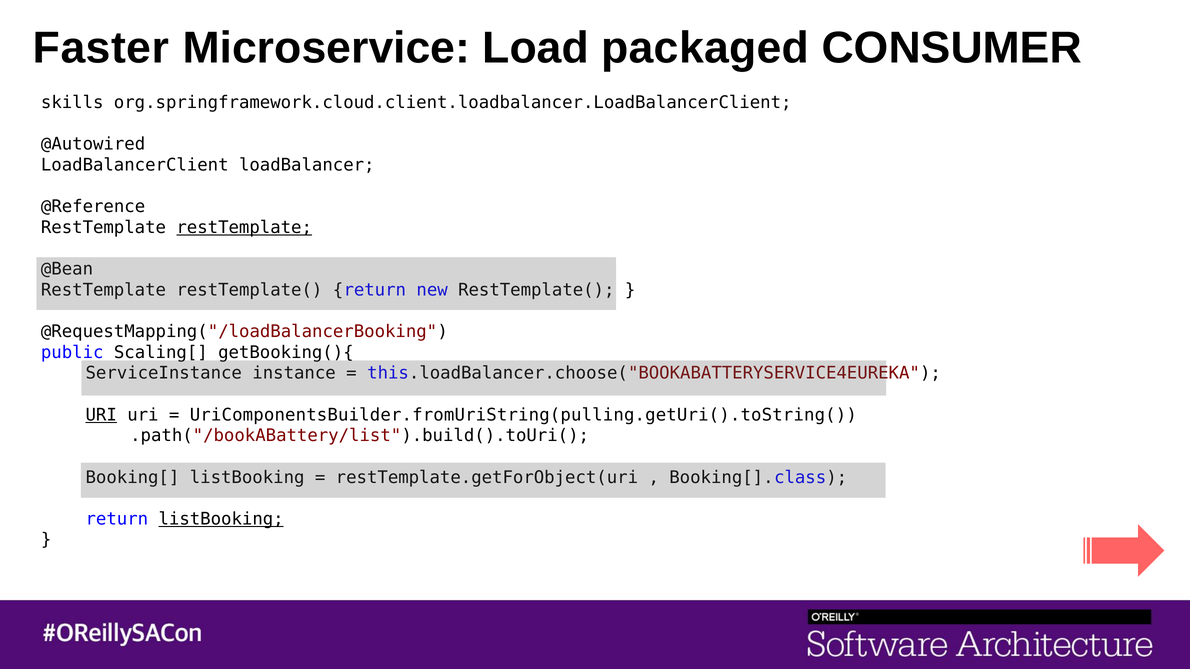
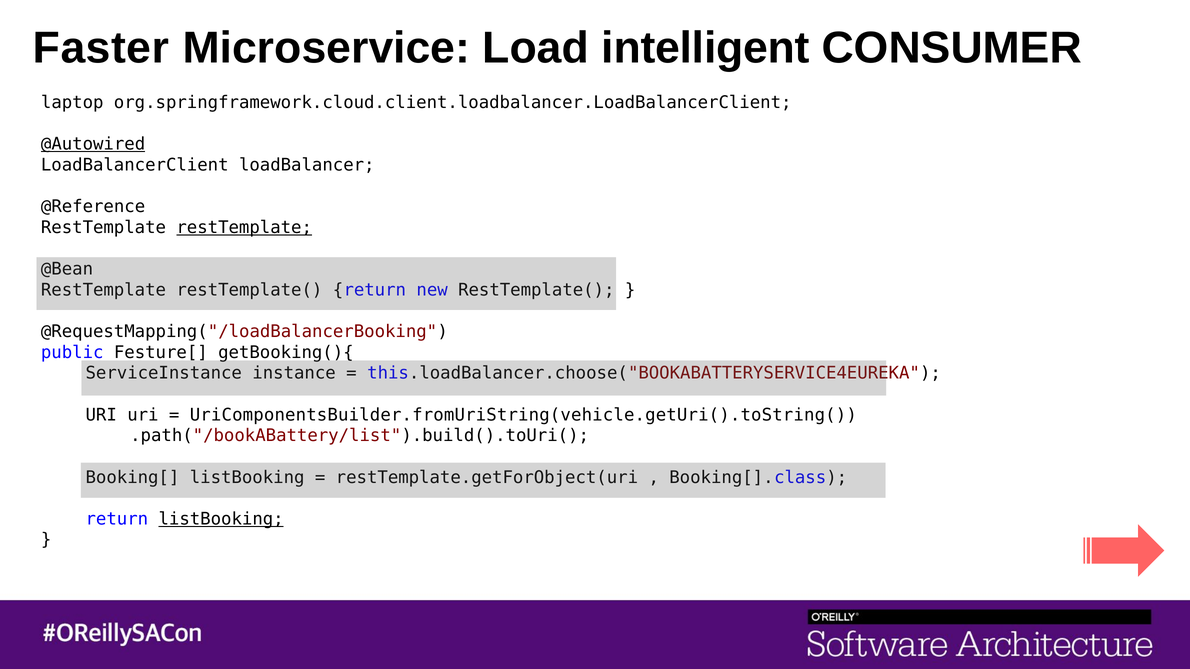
packaged: packaged -> intelligent
skills: skills -> laptop
@Autowired underline: none -> present
Scaling[: Scaling[ -> Festure[
URI at (101, 415) underline: present -> none
UriComponentsBuilder.fromUriString(pulling.getUri().toString(: UriComponentsBuilder.fromUriString(pulling.getUri().toString( -> UriComponentsBuilder.fromUriString(vehicle.getUri().toString(
